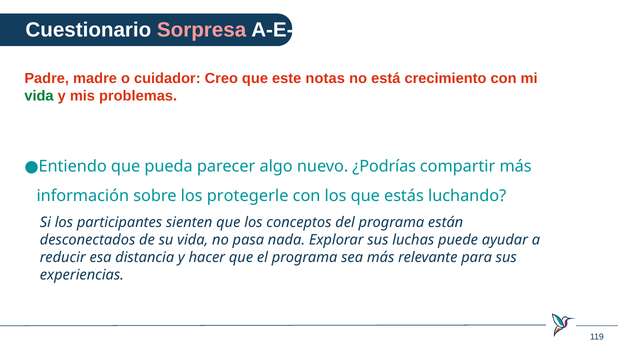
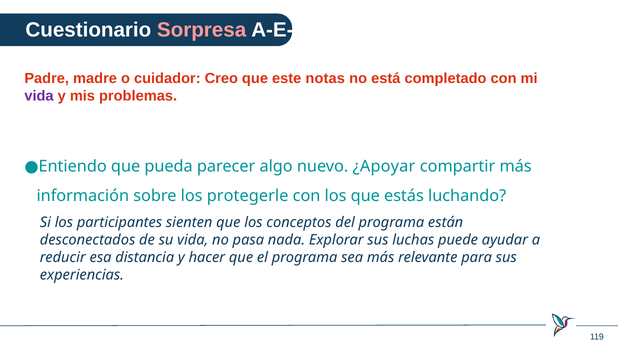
crecimiento: crecimiento -> completado
vida at (39, 96) colour: green -> purple
¿Podrías: ¿Podrías -> ¿Apoyar
